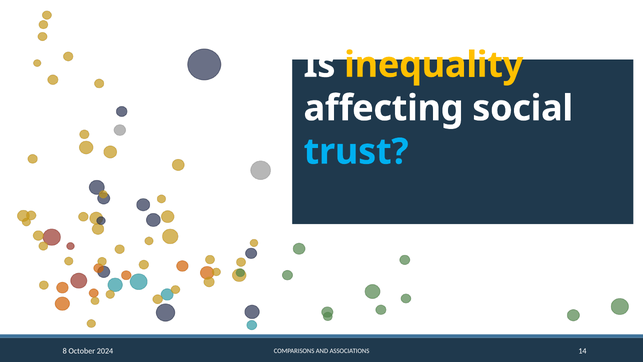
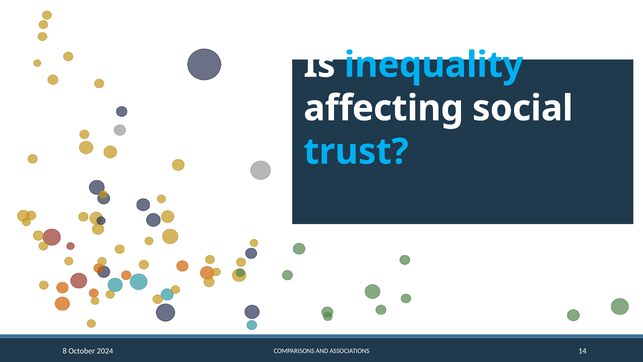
inequality colour: yellow -> light blue
